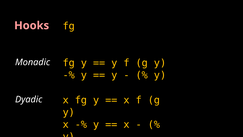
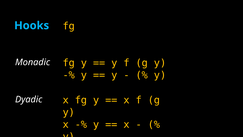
Hooks colour: pink -> light blue
